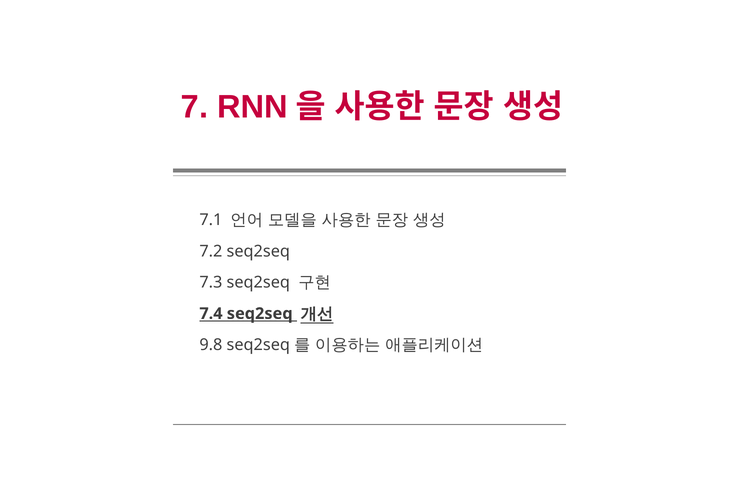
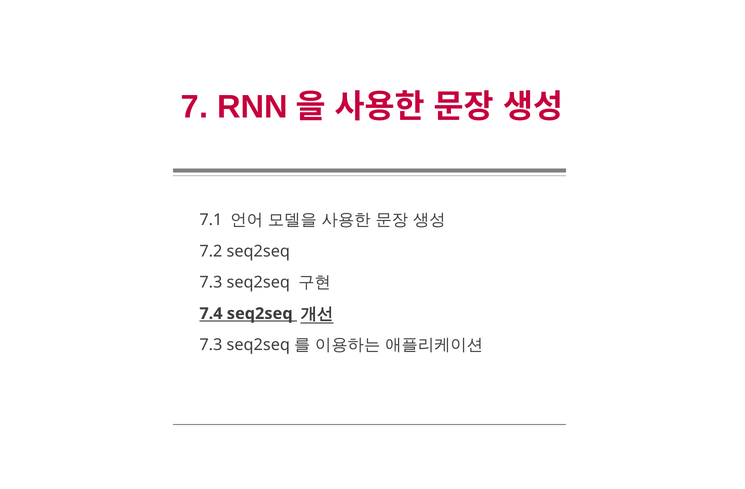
9.8 at (211, 345): 9.8 -> 7.3
